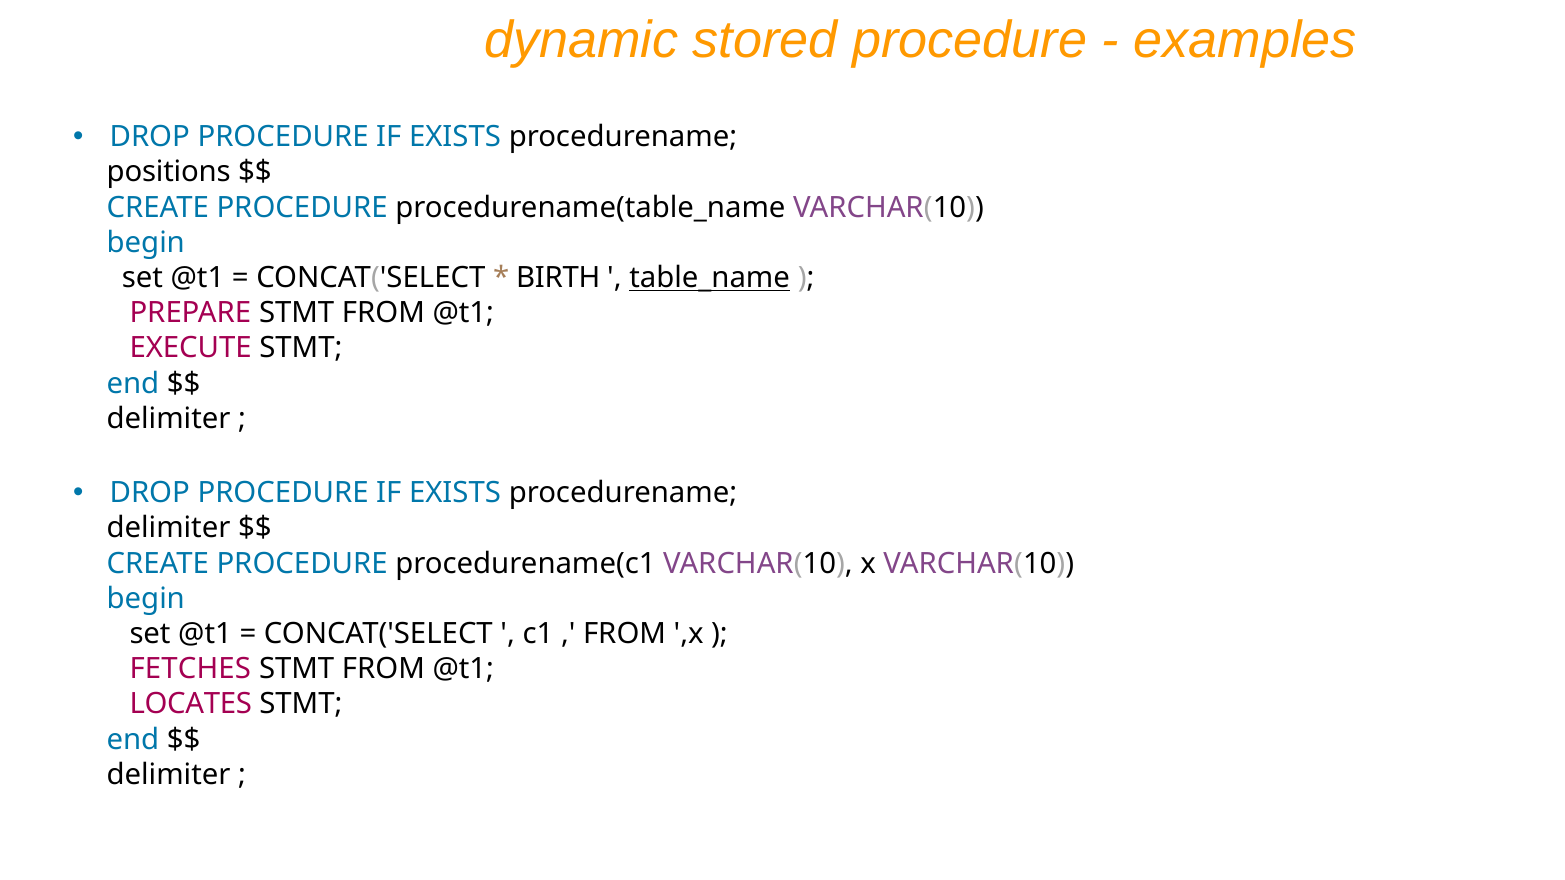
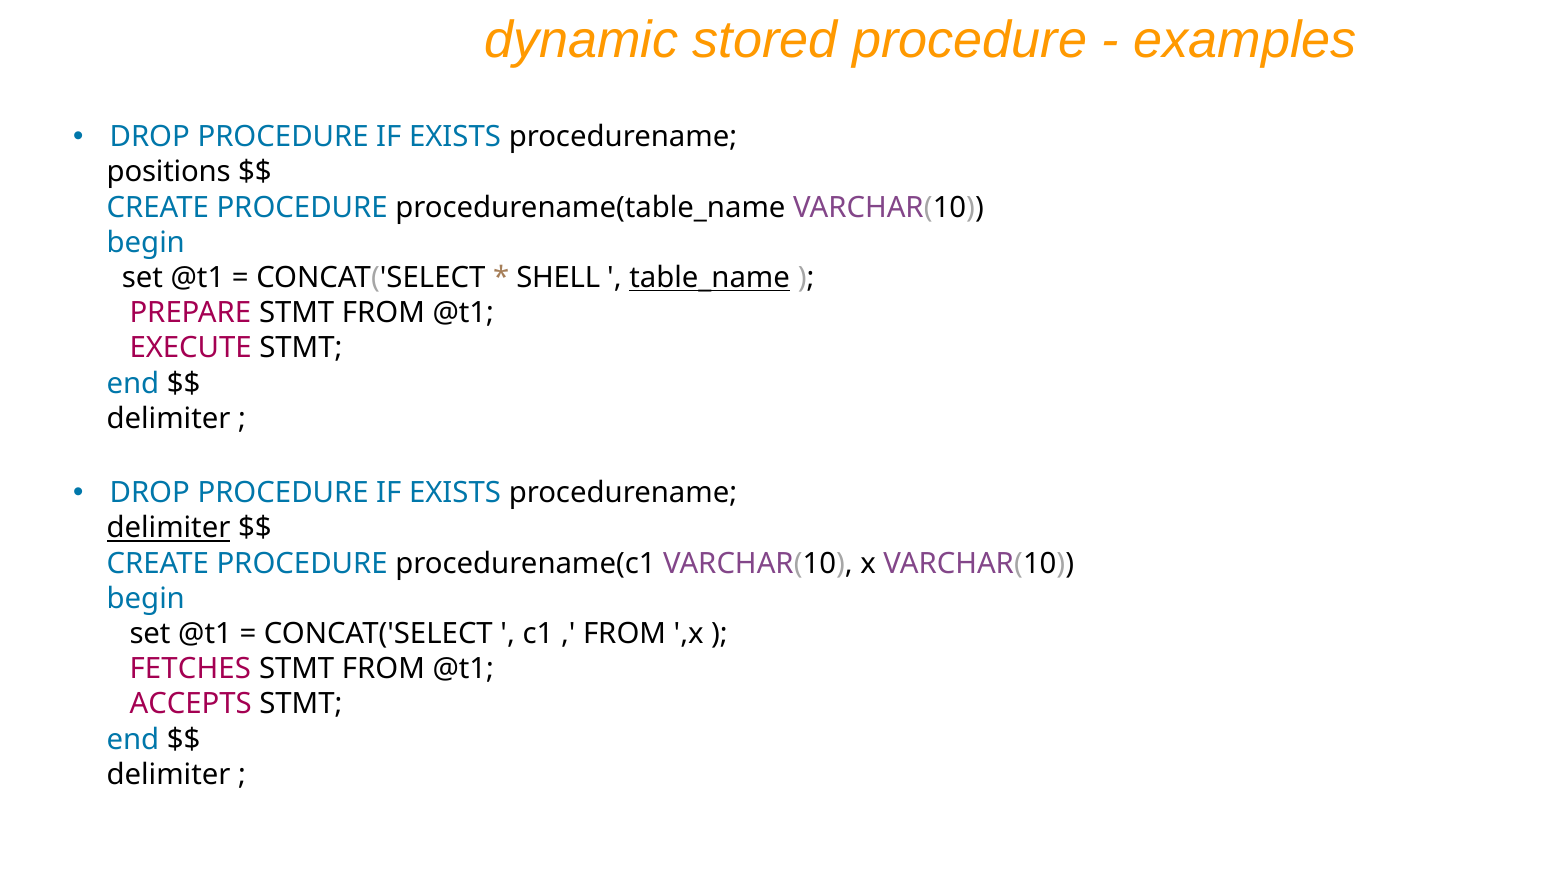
BIRTH: BIRTH -> SHELL
delimiter at (169, 528) underline: none -> present
LOCATES: LOCATES -> ACCEPTS
